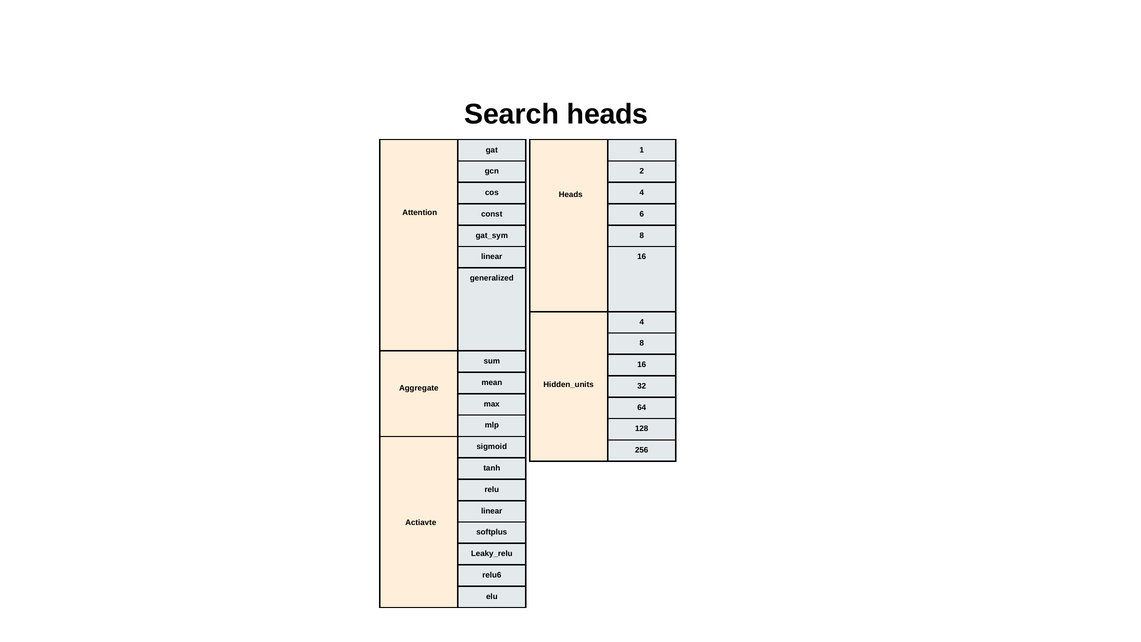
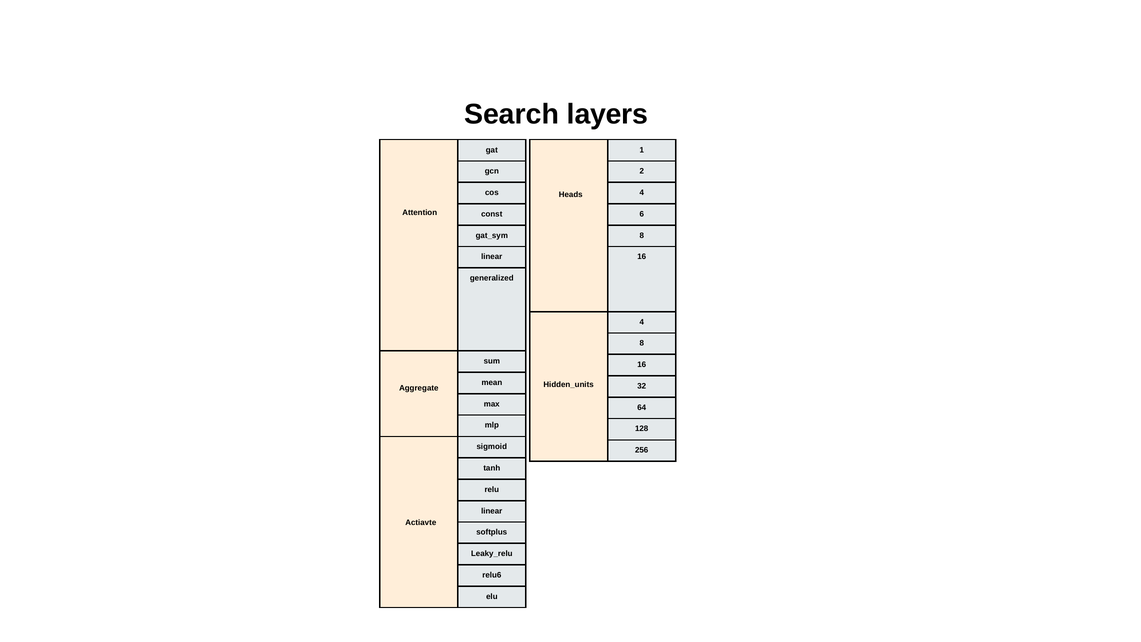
Search heads: heads -> layers
